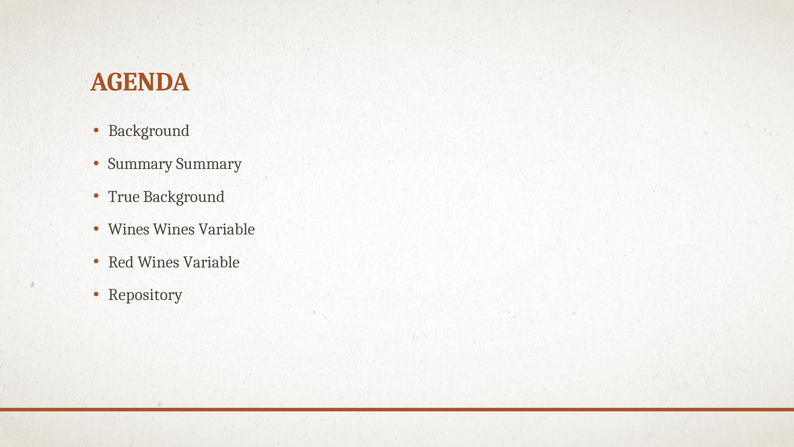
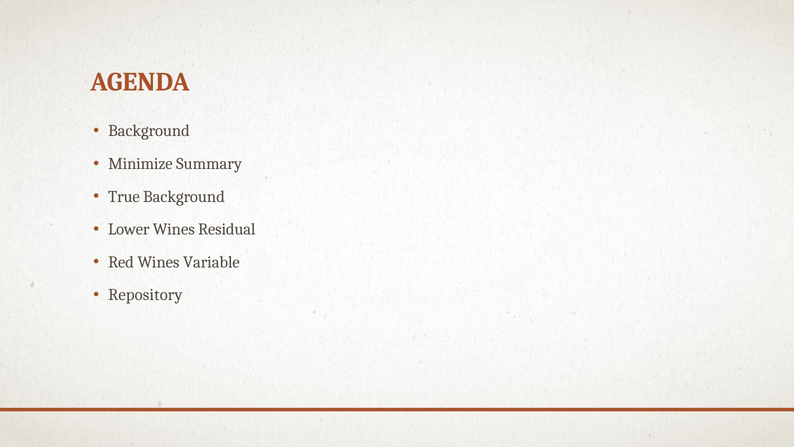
Summary at (140, 164): Summary -> Minimize
Wines at (129, 229): Wines -> Lower
Variable at (227, 229): Variable -> Residual
